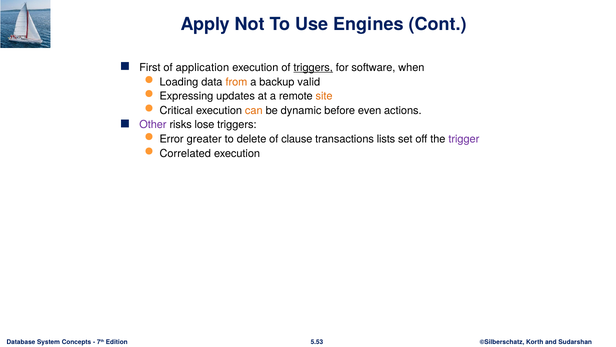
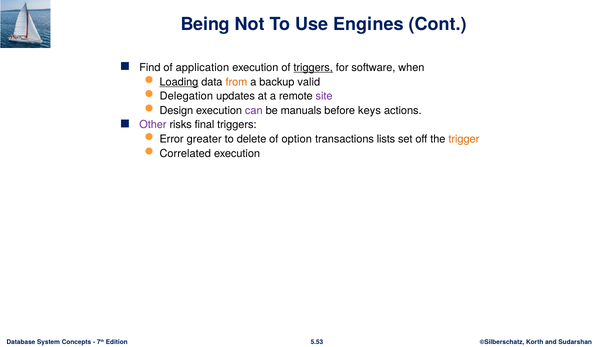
Apply: Apply -> Being
First: First -> Find
Loading underline: none -> present
Expressing: Expressing -> Delegation
site colour: orange -> purple
Critical: Critical -> Design
can colour: orange -> purple
dynamic: dynamic -> manuals
even: even -> keys
lose: lose -> final
clause: clause -> option
trigger colour: purple -> orange
